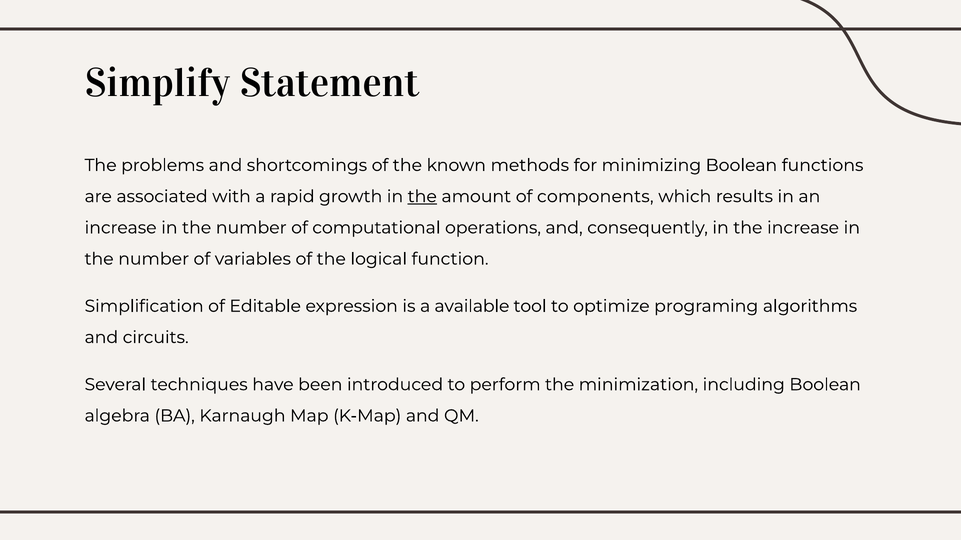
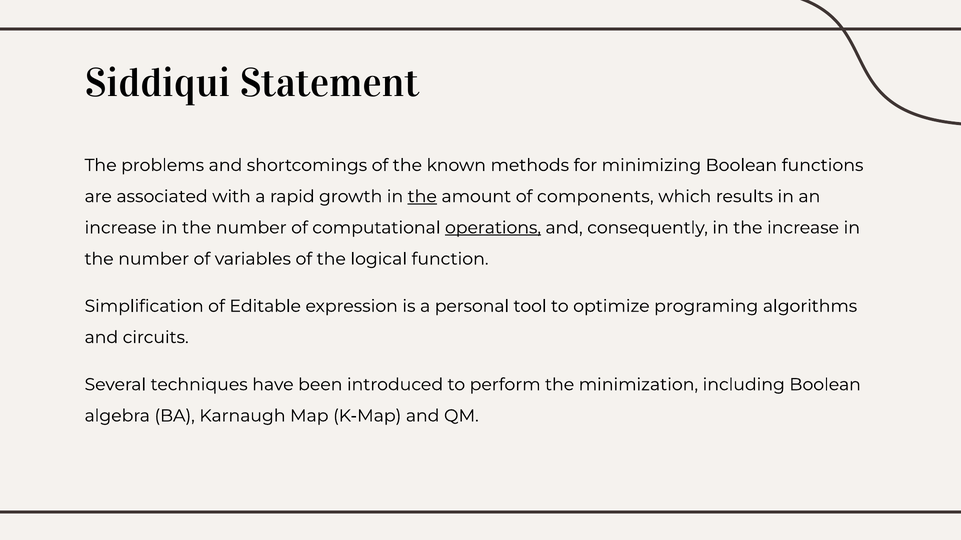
Simplify: Simplify -> Siddiqui
operations underline: none -> present
available: available -> personal
